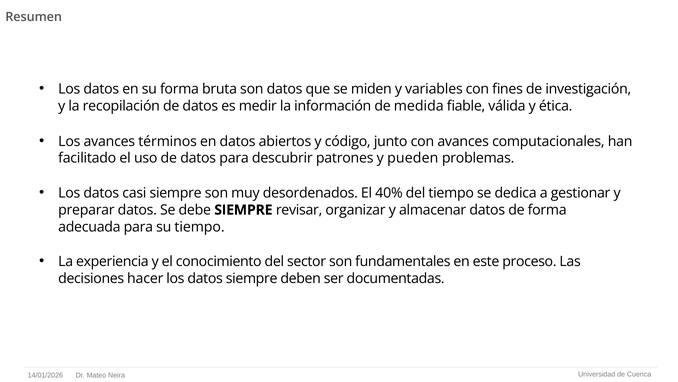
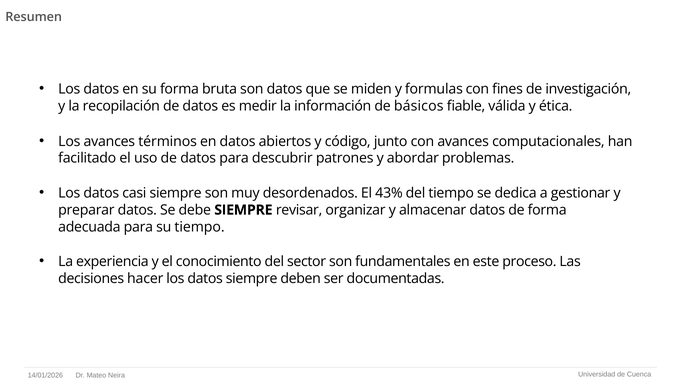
variables: variables -> formulas
medida: medida -> básicos
pueden: pueden -> abordar
40%: 40% -> 43%
